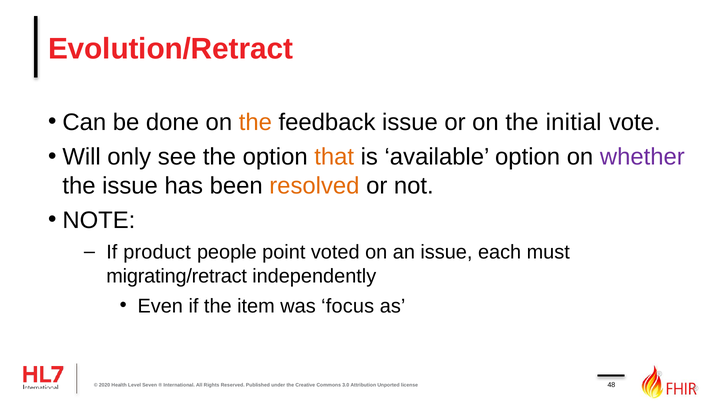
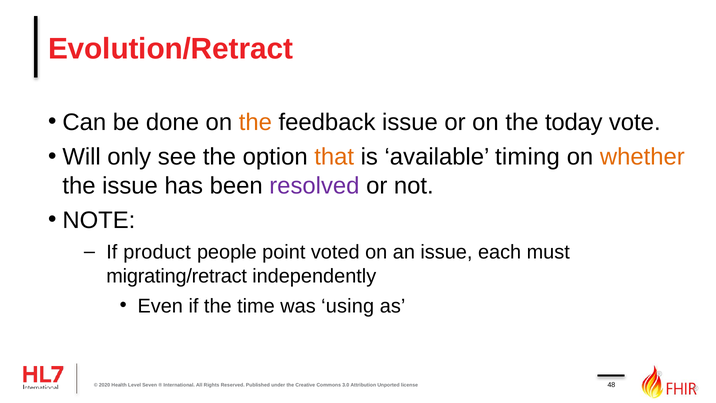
initial: initial -> today
available option: option -> timing
whether colour: purple -> orange
resolved colour: orange -> purple
item: item -> time
focus: focus -> using
